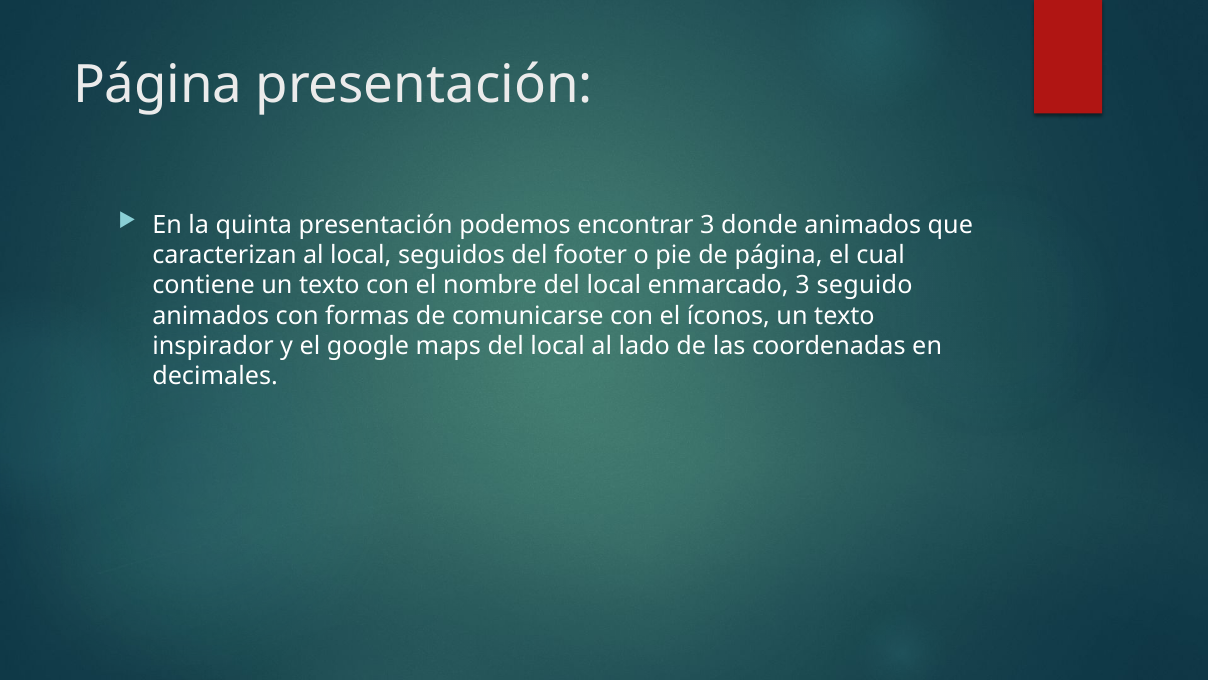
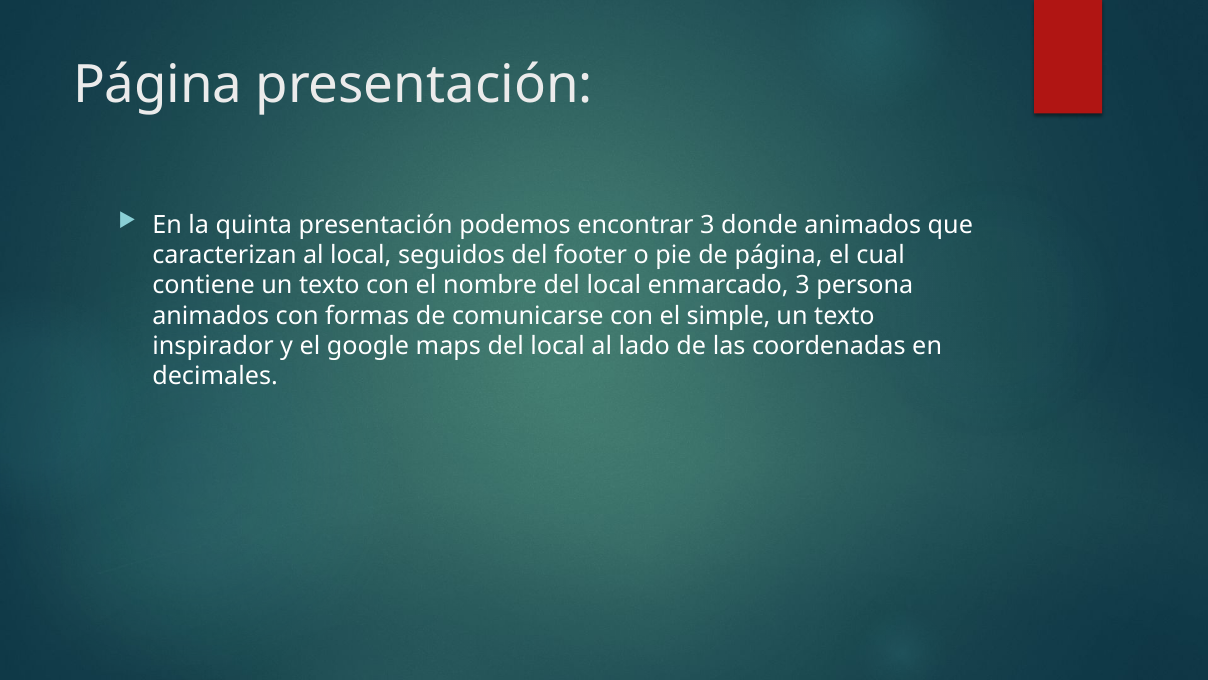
seguido: seguido -> persona
íconos: íconos -> simple
